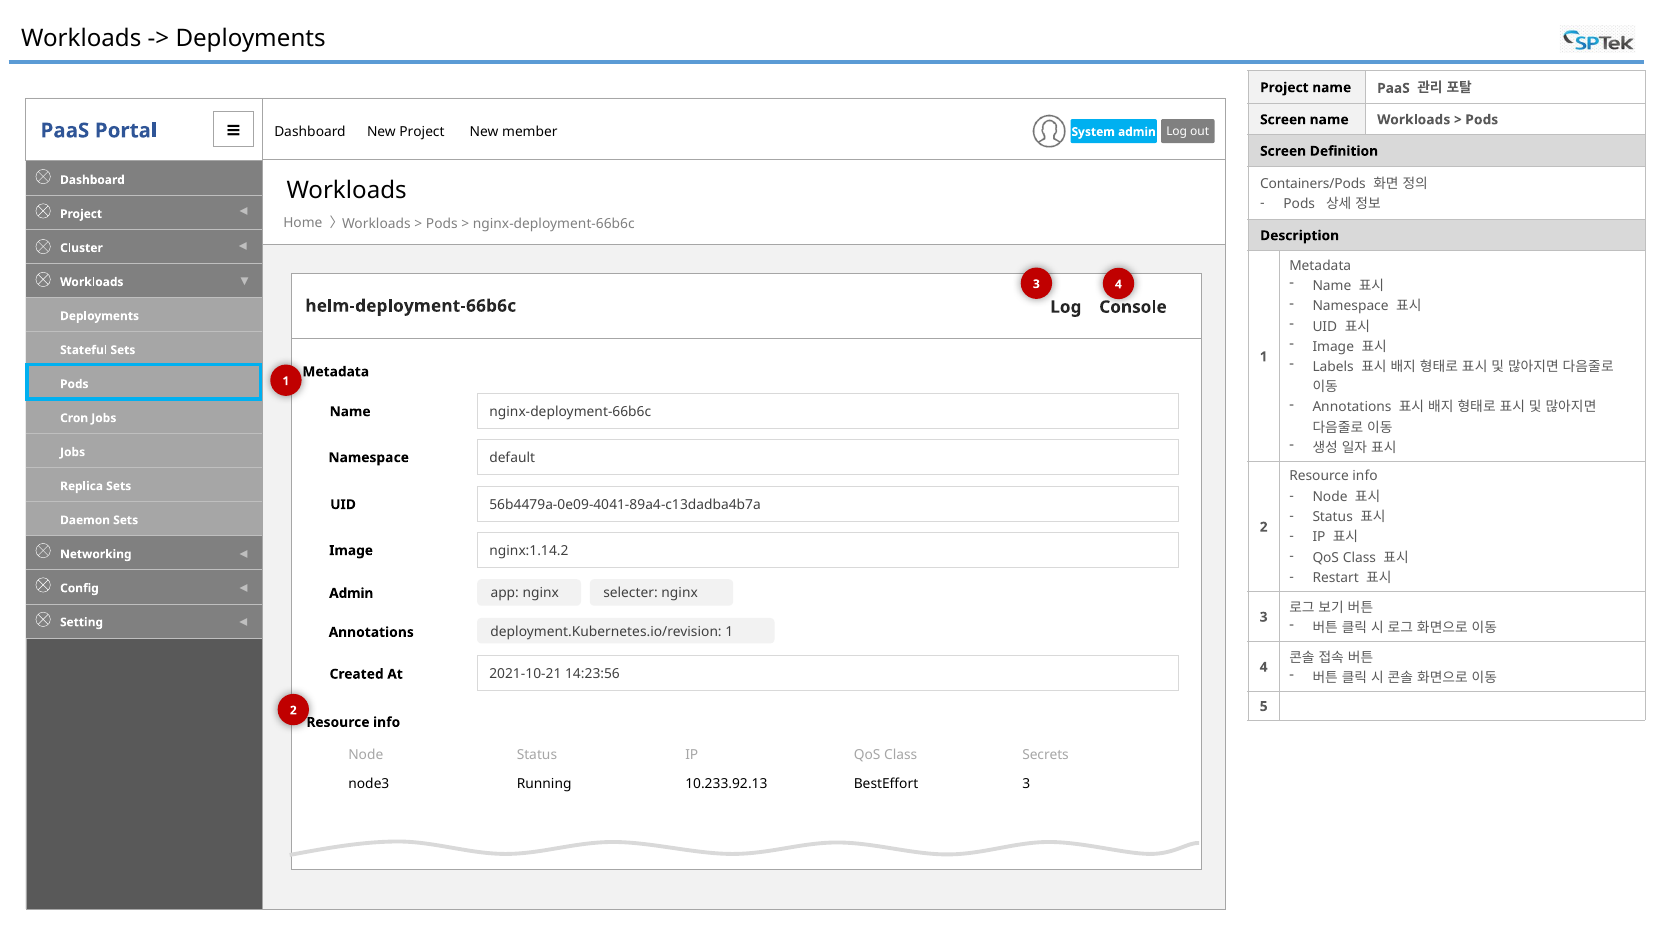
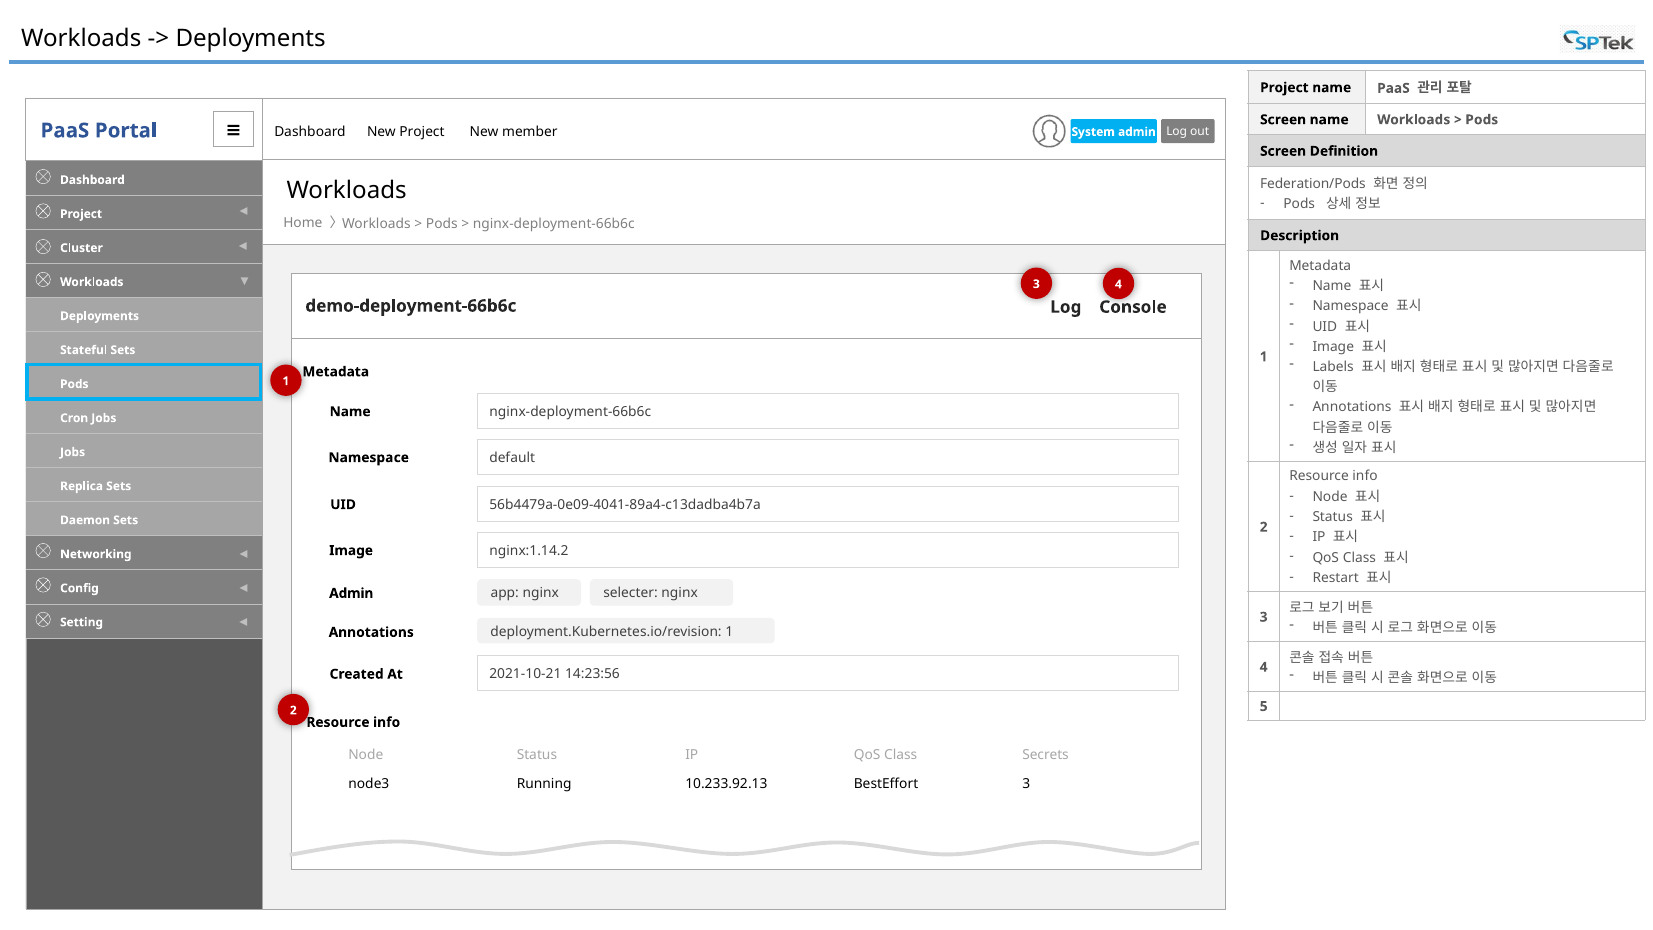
Containers/Pods: Containers/Pods -> Federation/Pods
helm-deployment-66b6c: helm-deployment-66b6c -> demo-deployment-66b6c
